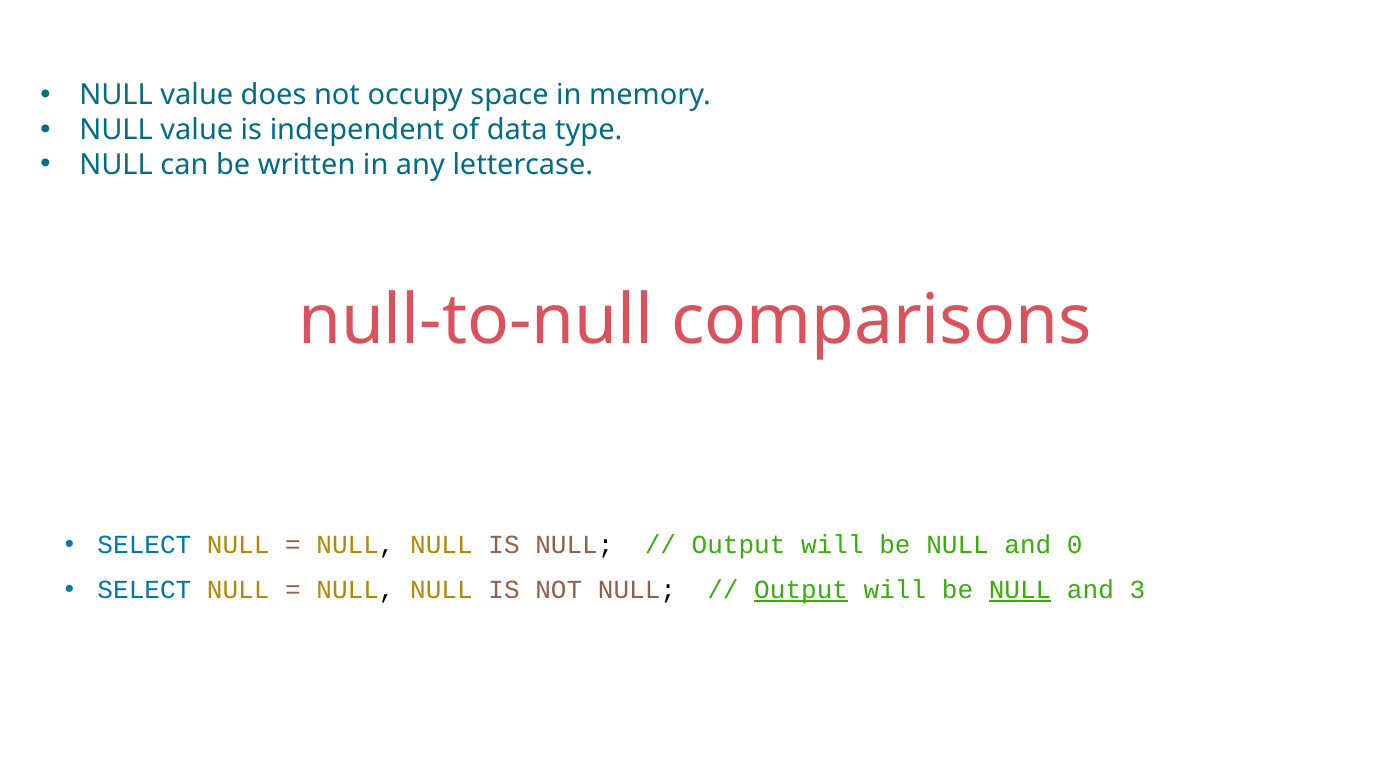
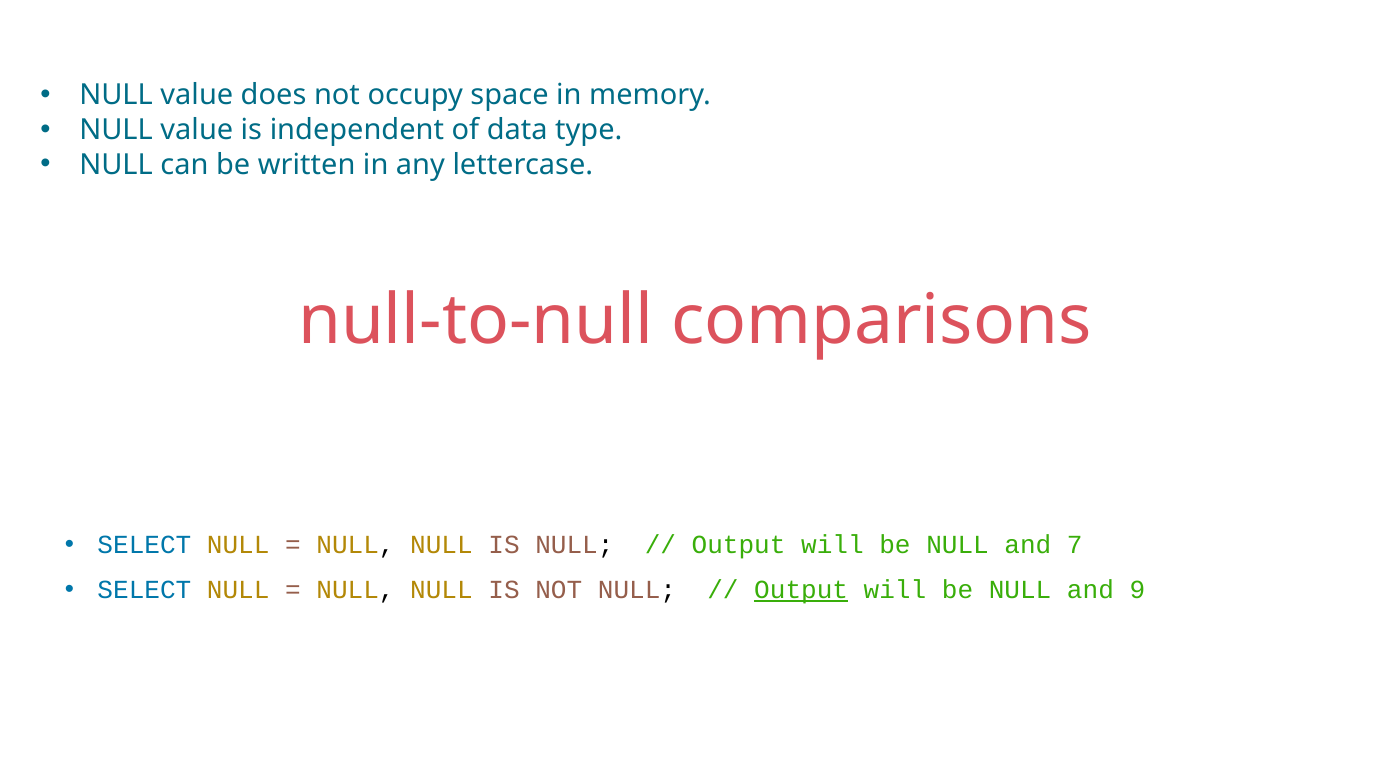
0: 0 -> 7
NULL at (1020, 590) underline: present -> none
3: 3 -> 9
